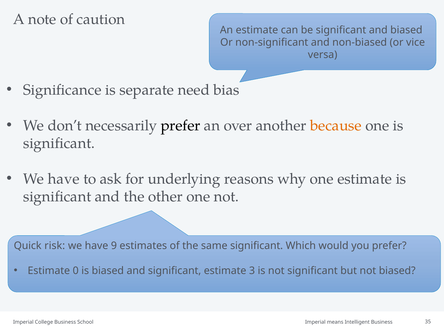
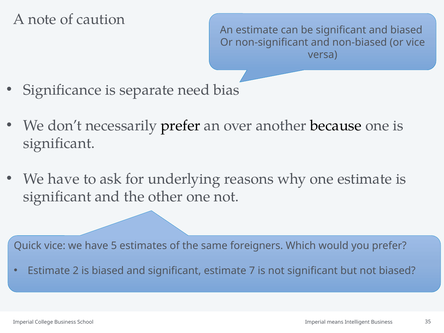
because colour: orange -> black
Quick risk: risk -> vice
9: 9 -> 5
same significant: significant -> foreigners
0: 0 -> 2
3: 3 -> 7
